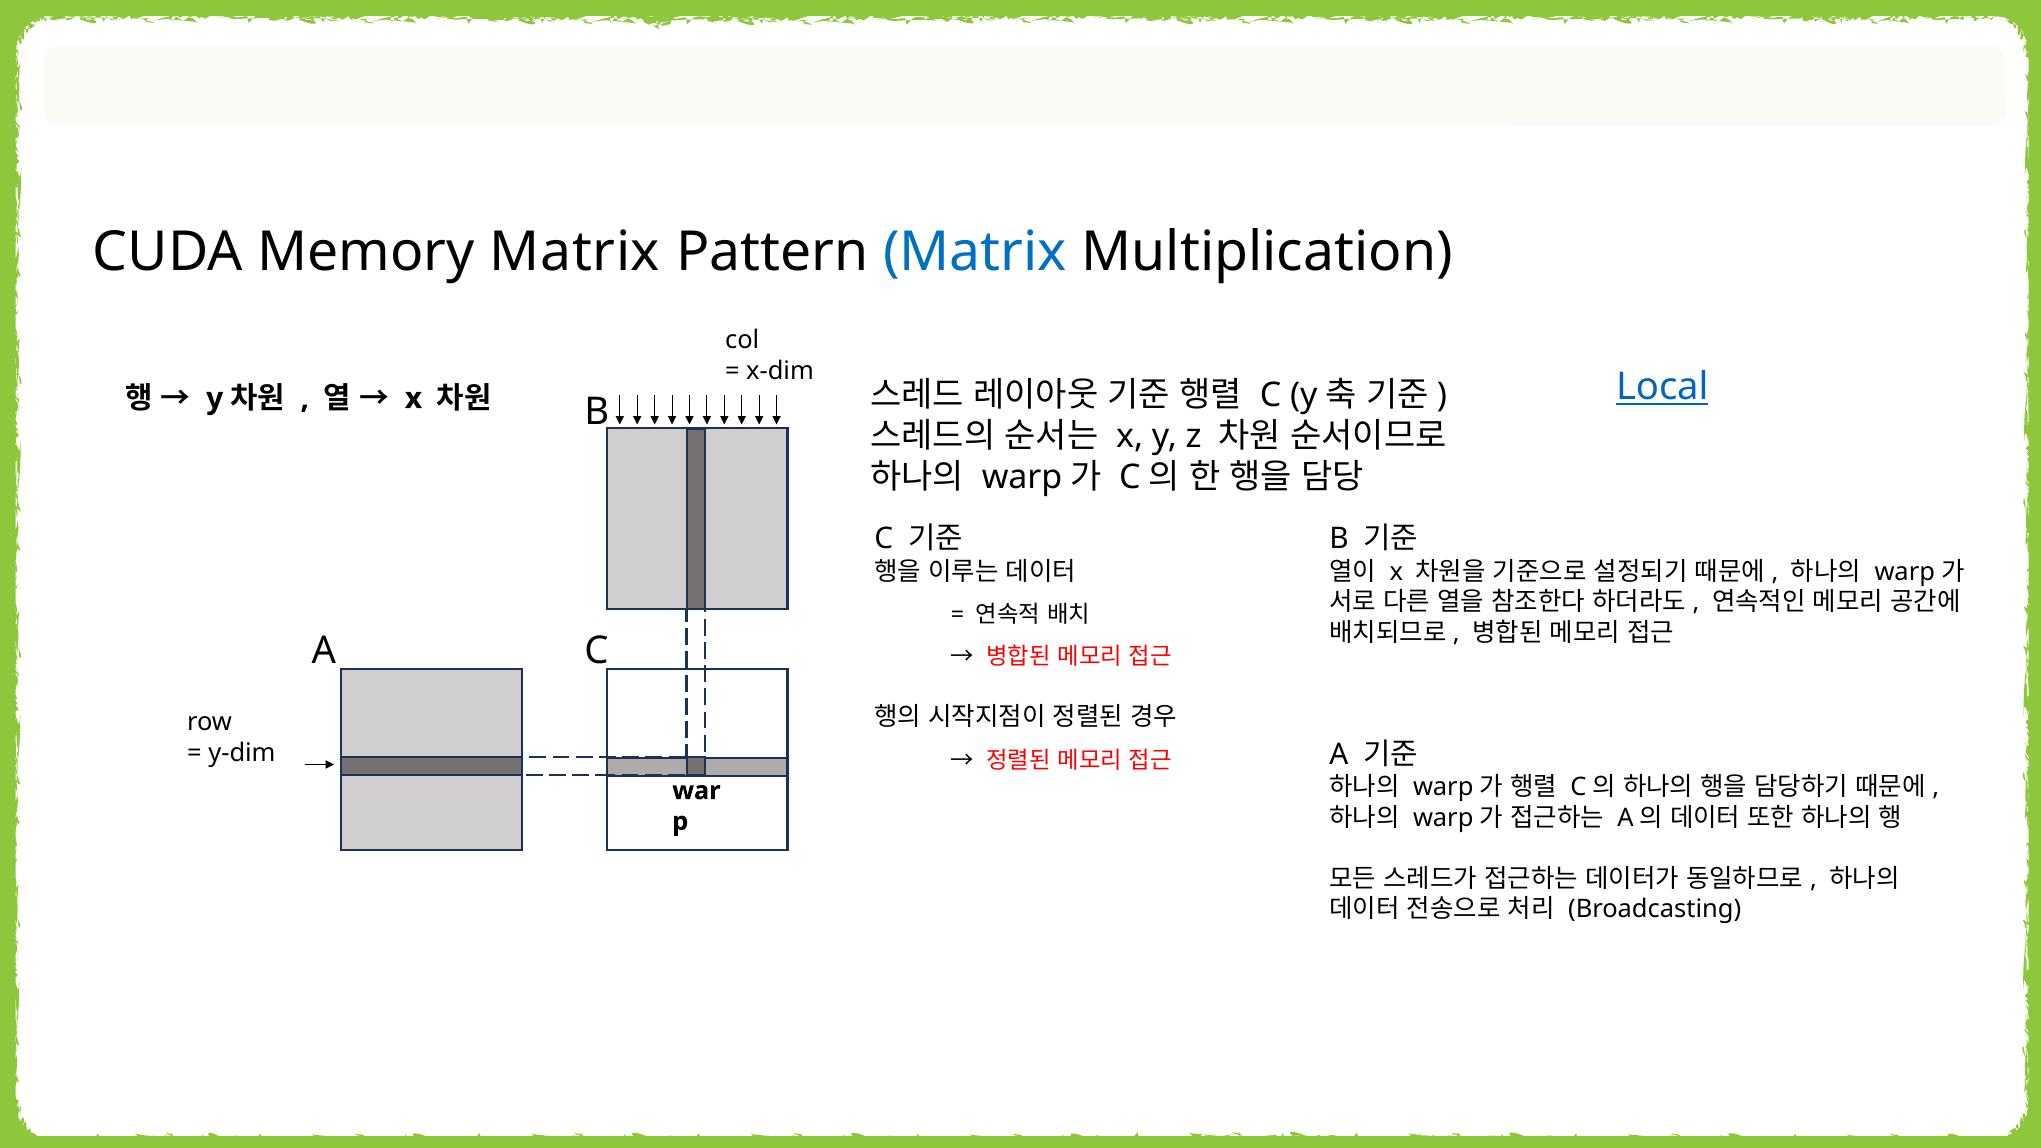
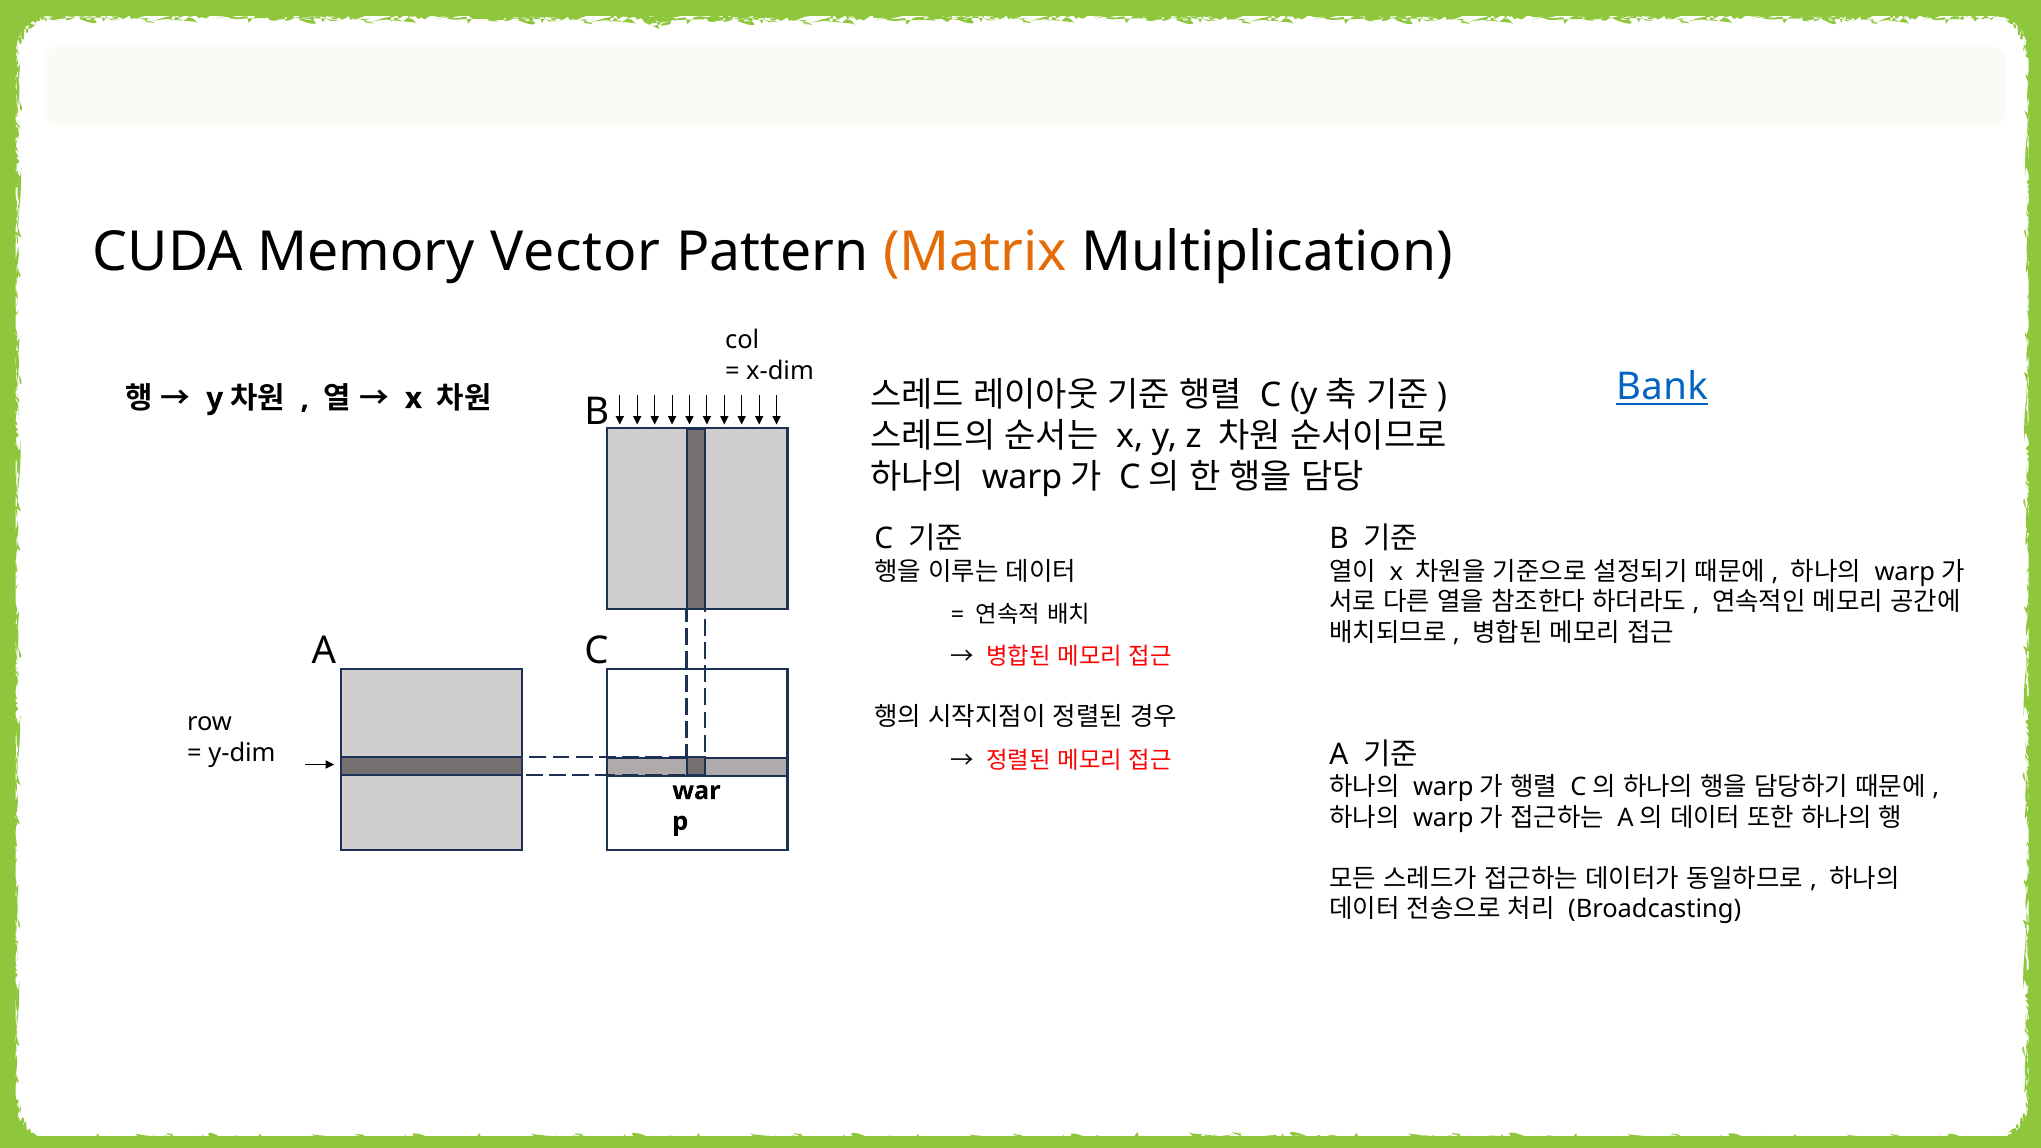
Memory Matrix: Matrix -> Vector
Matrix at (975, 253) colour: blue -> orange
Local: Local -> Bank
